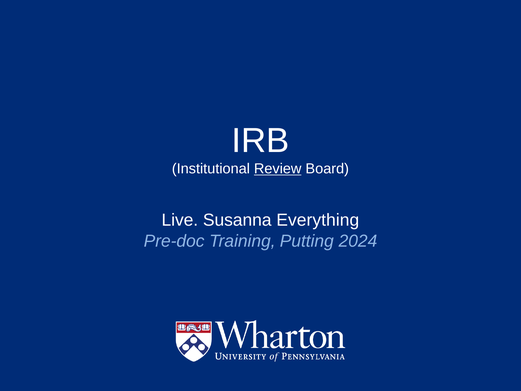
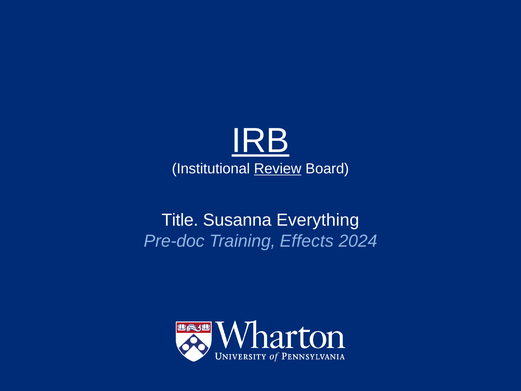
IRB underline: none -> present
Live: Live -> Title
Putting: Putting -> Effects
